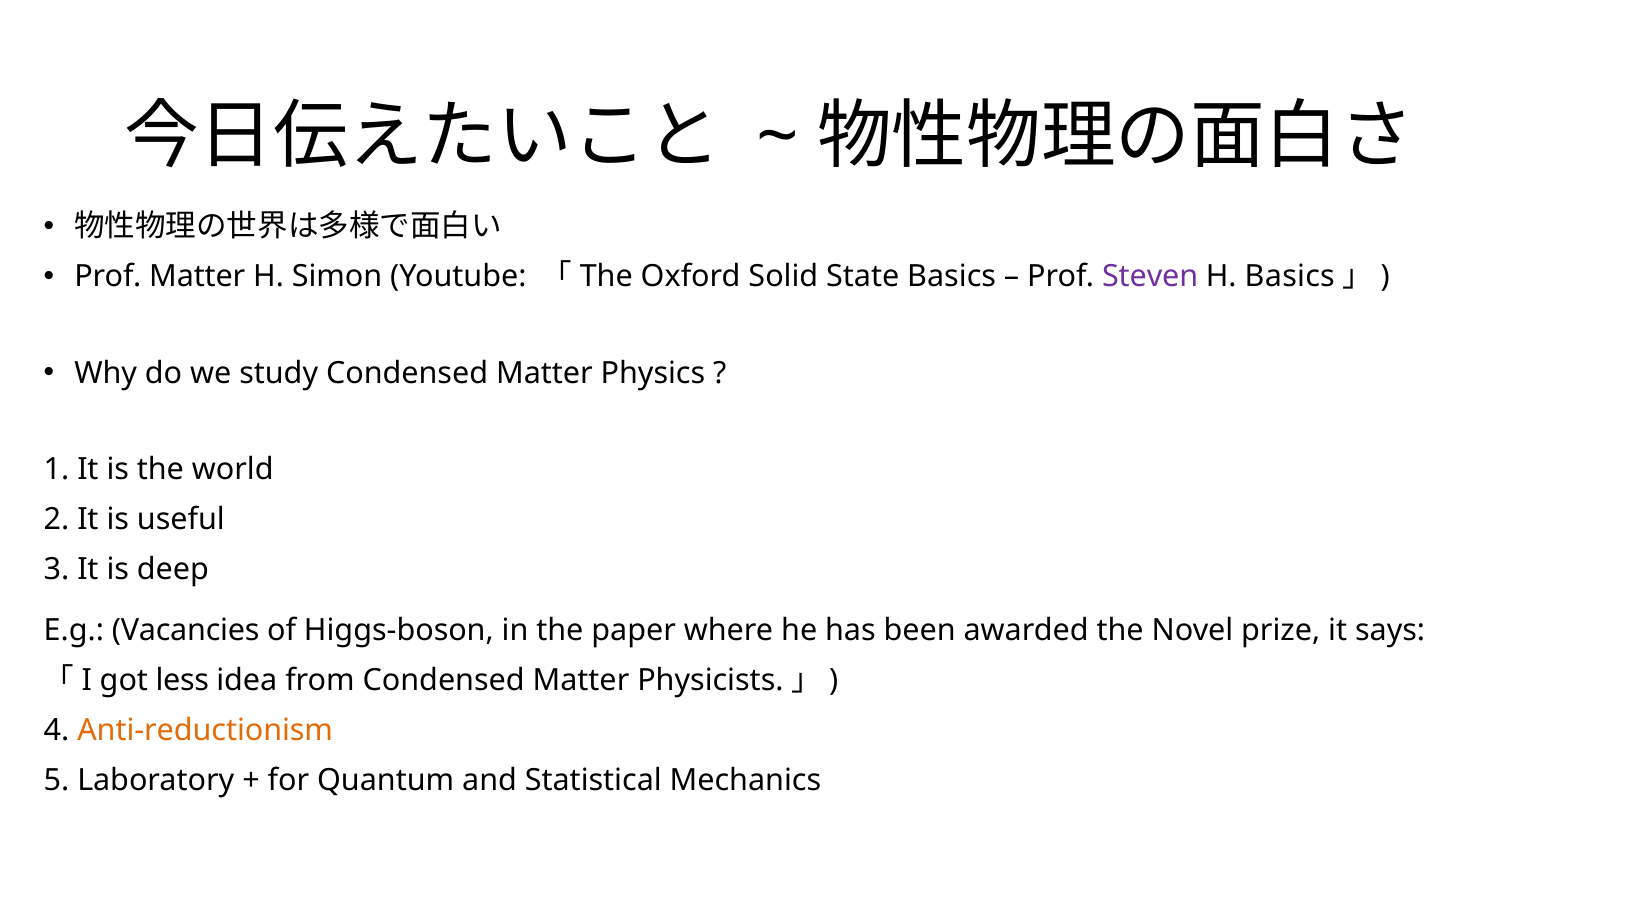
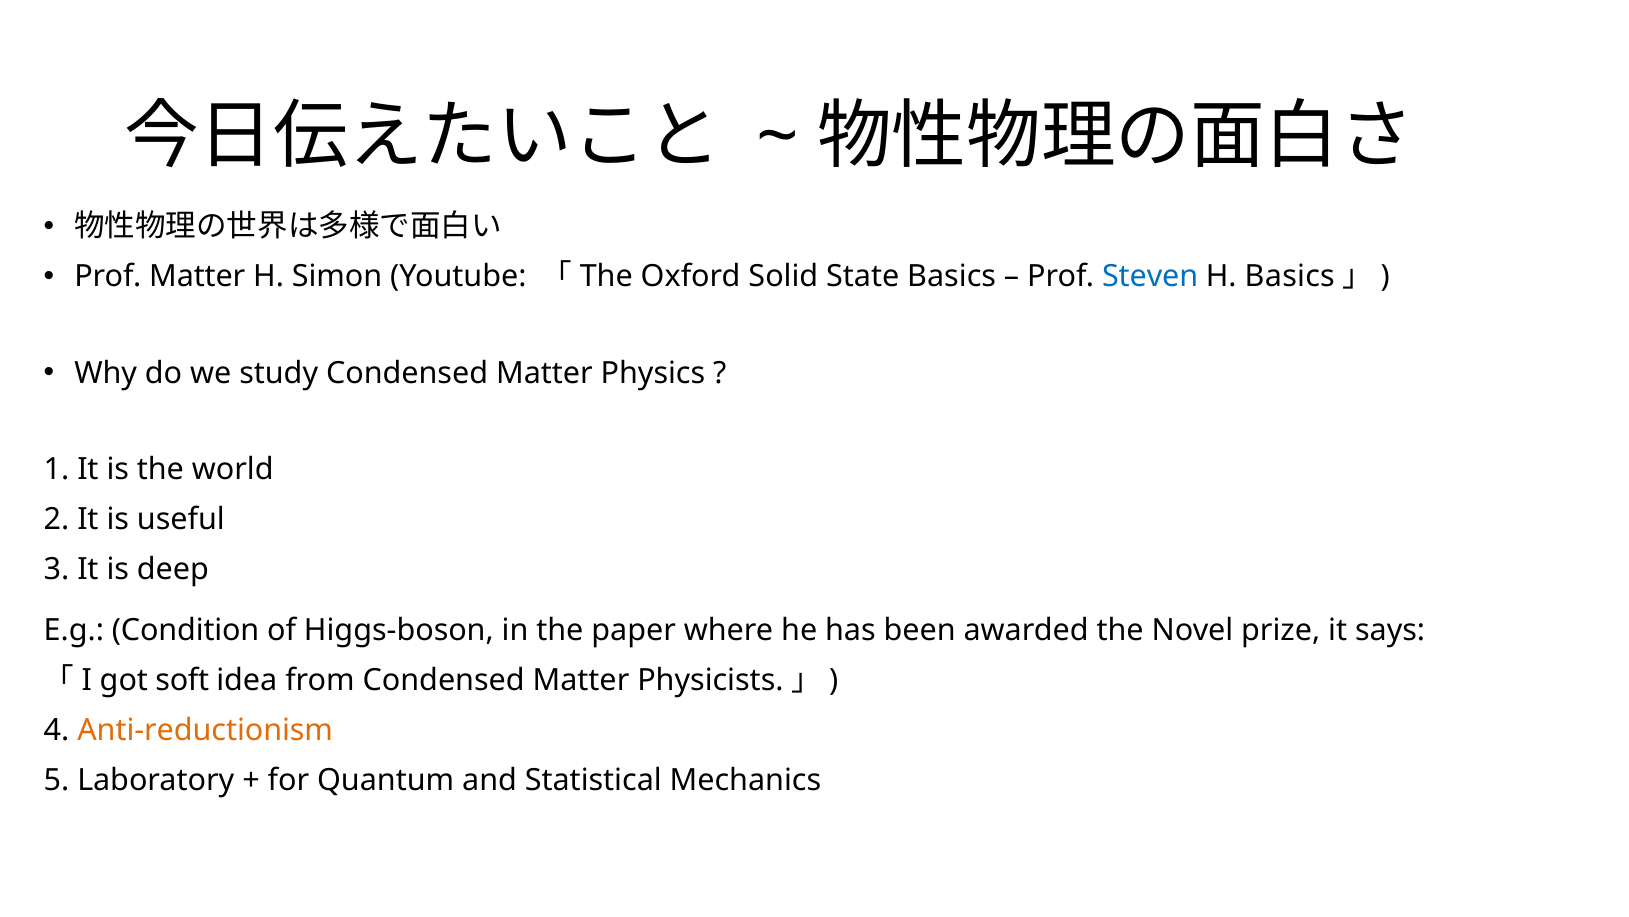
Steven colour: purple -> blue
Vacancies: Vacancies -> Condition
less: less -> soft
